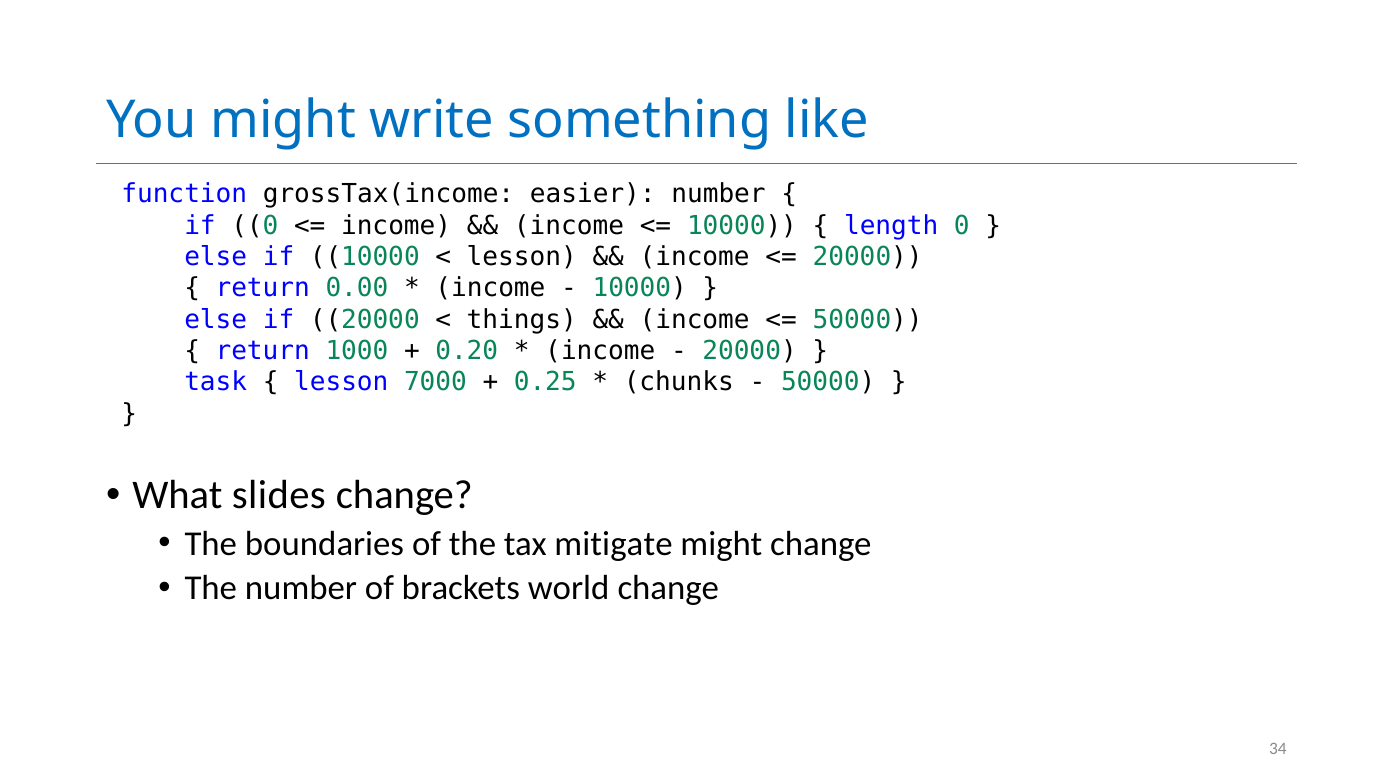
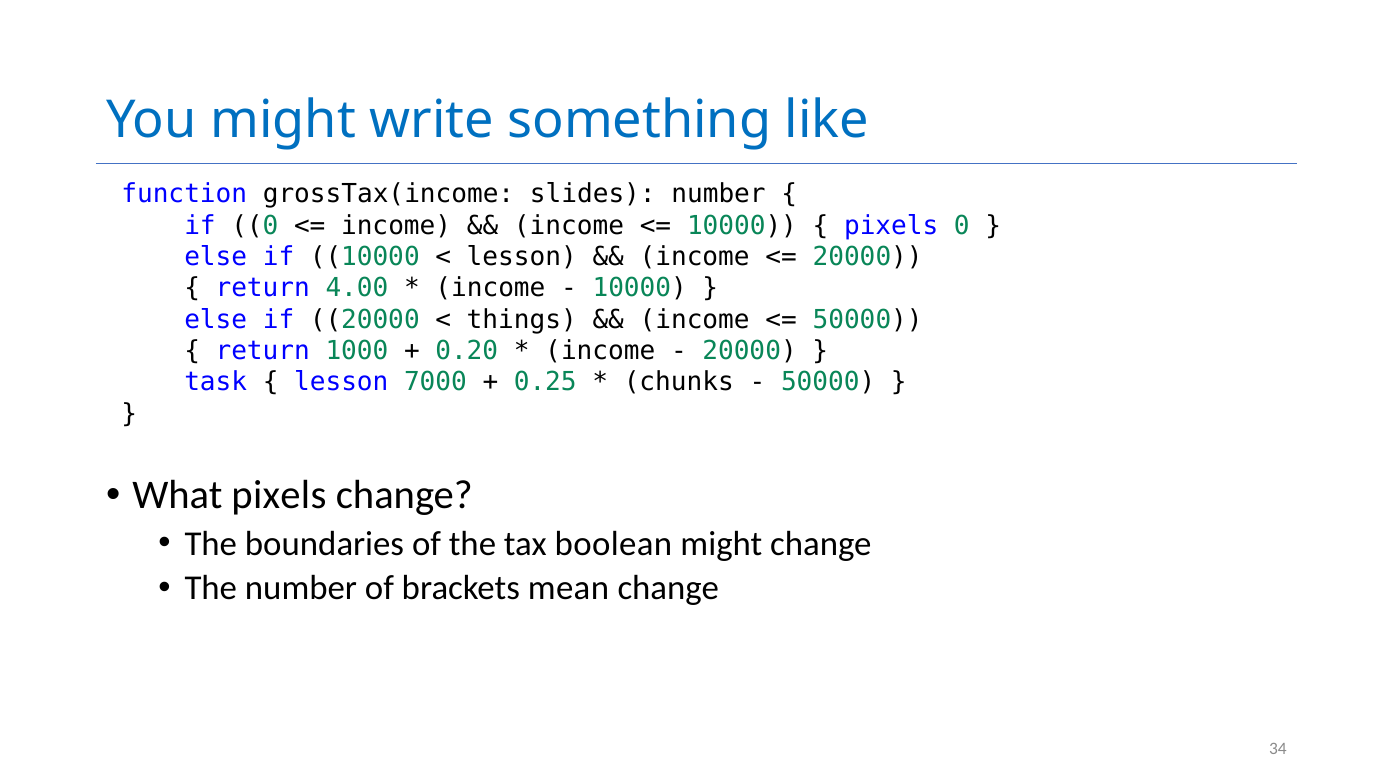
easier: easier -> slides
length at (891, 225): length -> pixels
0.00: 0.00 -> 4.00
What slides: slides -> pixels
mitigate: mitigate -> boolean
world: world -> mean
